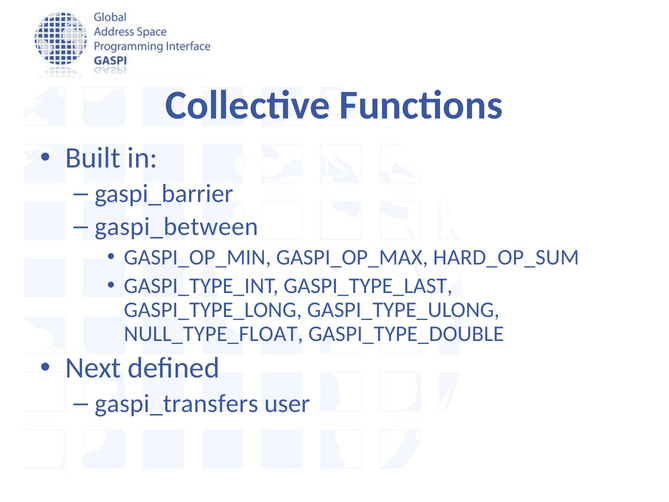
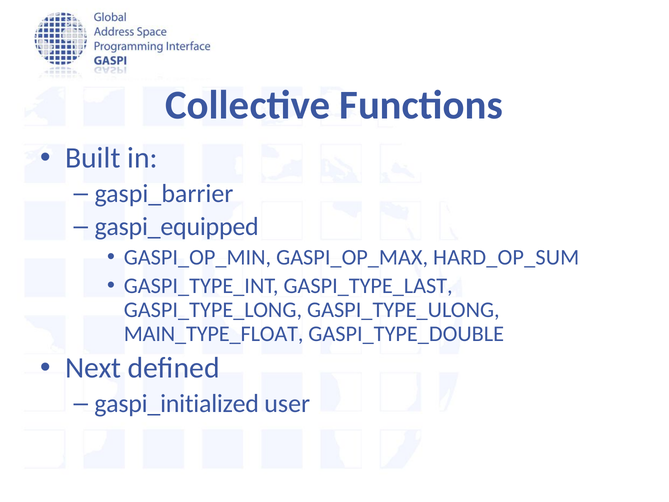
gaspi_between: gaspi_between -> gaspi_equipped
NULL_TYPE_FLOAT: NULL_TYPE_FLOAT -> MAIN_TYPE_FLOAT
gaspi_transfers: gaspi_transfers -> gaspi_initialized
